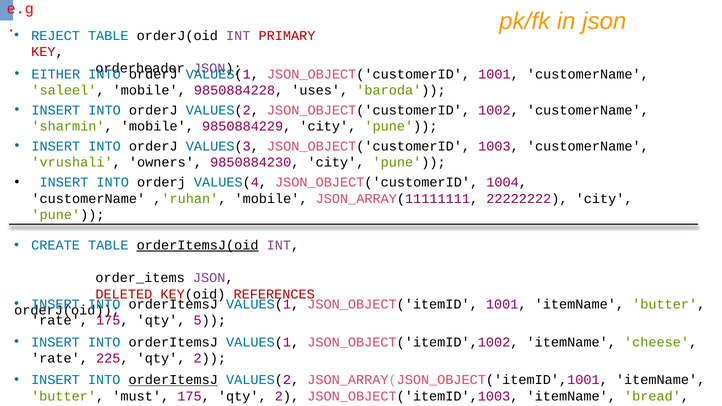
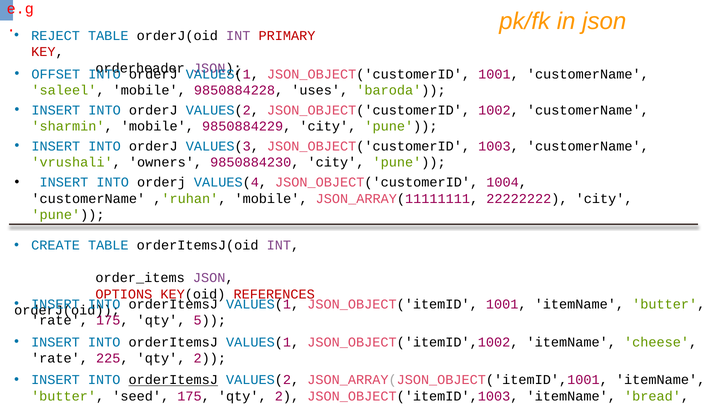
EITHER: EITHER -> OFFSET
orderItemsJ(oid underline: present -> none
DELETED: DELETED -> OPTIONS
must: must -> seed
